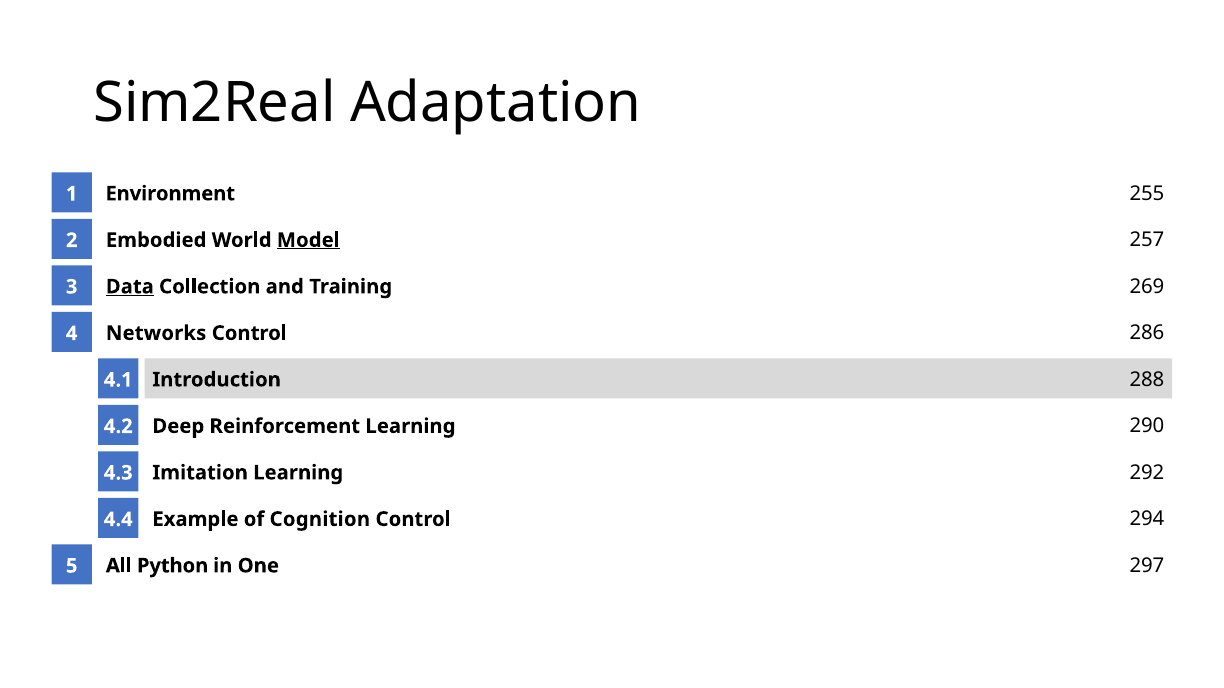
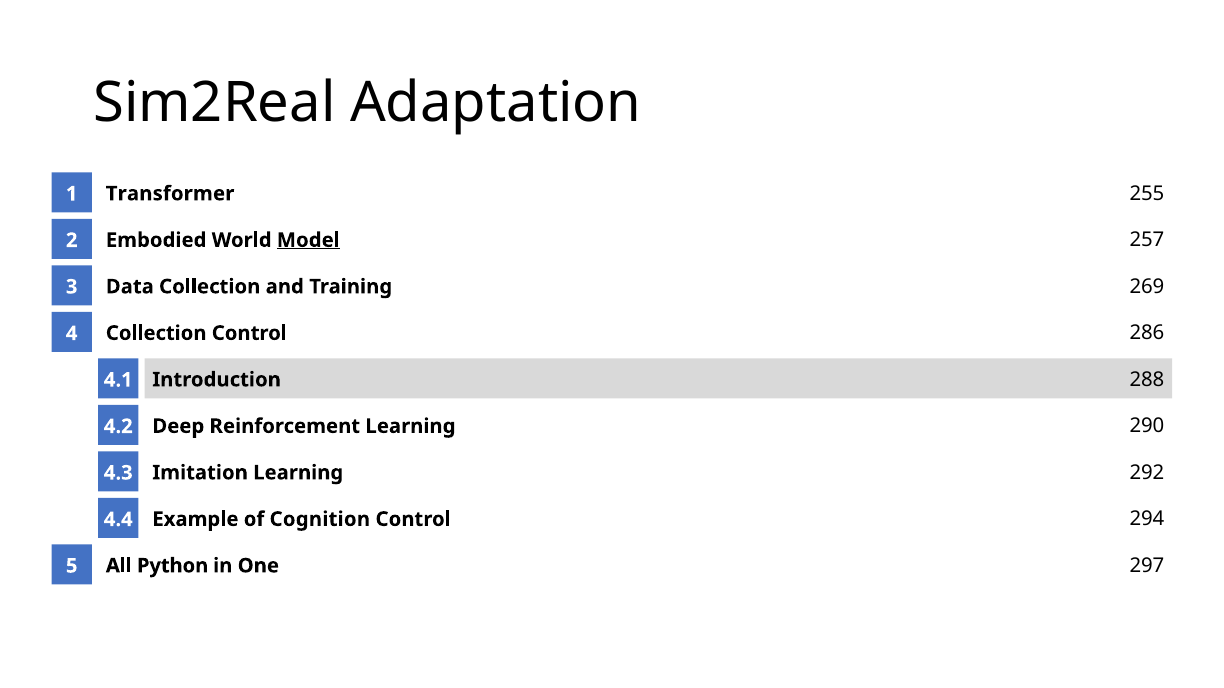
Environment: Environment -> Transformer
Data underline: present -> none
Networks at (156, 333): Networks -> Collection
